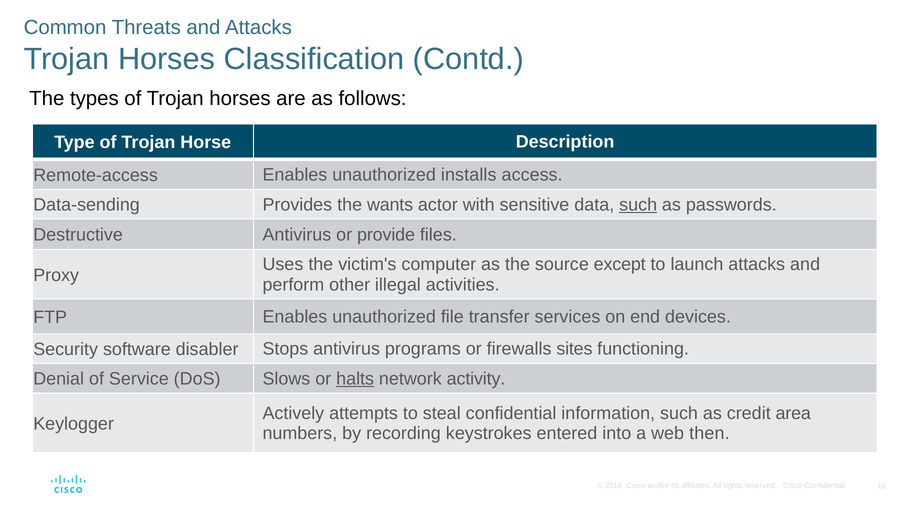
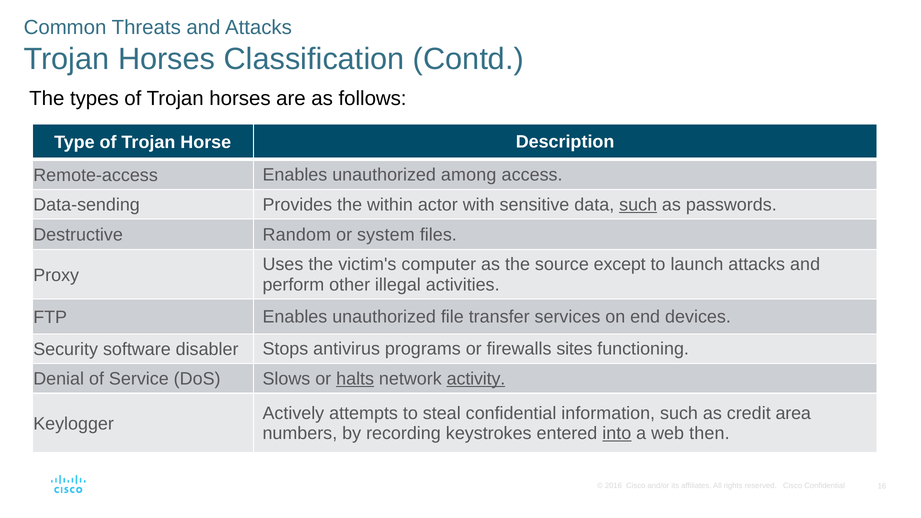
installs: installs -> among
wants: wants -> within
Destructive Antivirus: Antivirus -> Random
provide: provide -> system
activity underline: none -> present
into underline: none -> present
